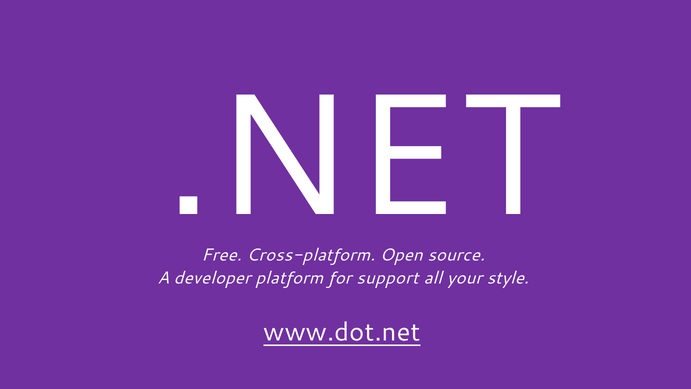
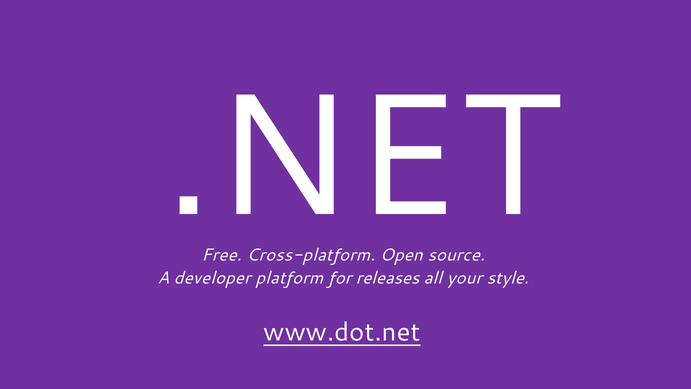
support: support -> releases
